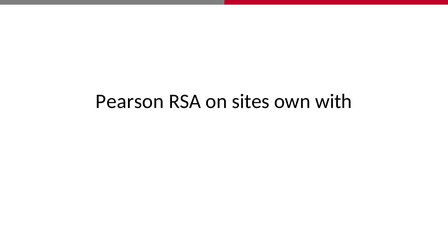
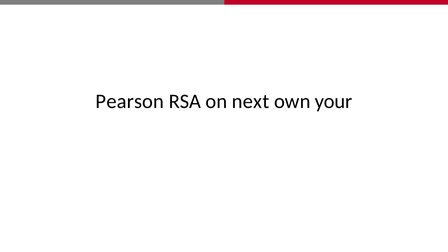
sites: sites -> next
with: with -> your
